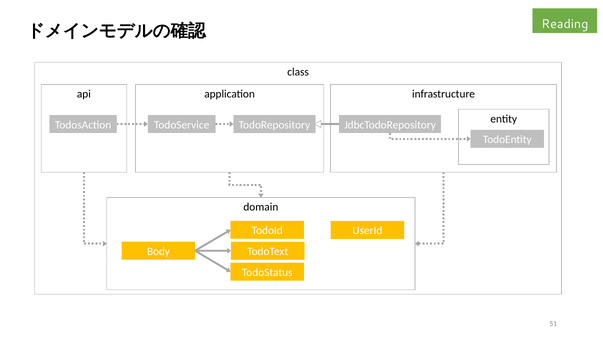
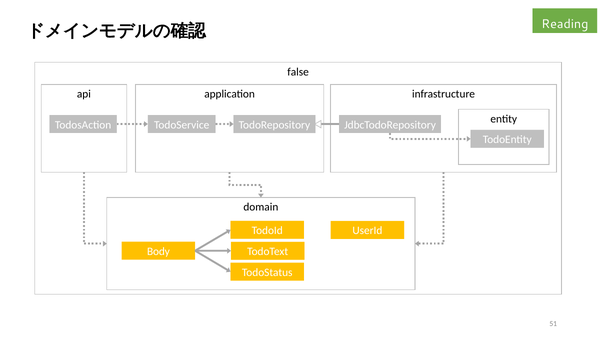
class: class -> false
